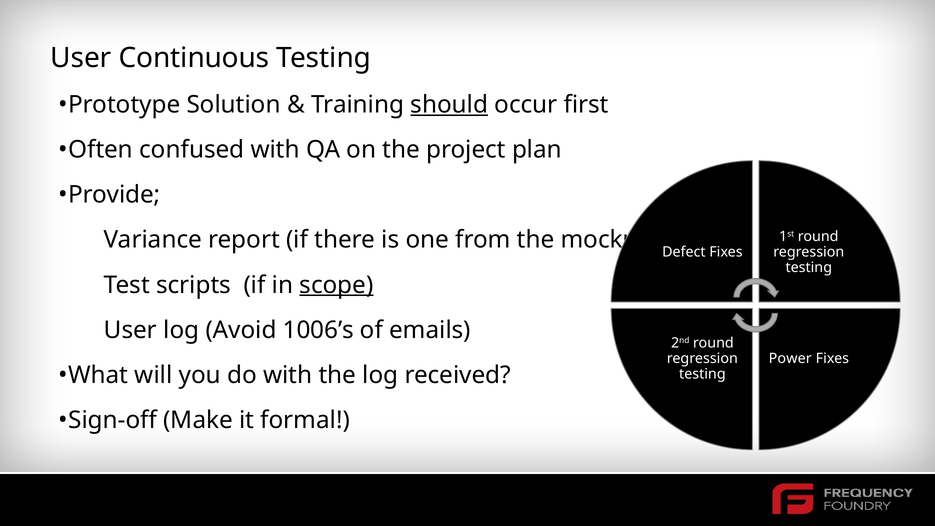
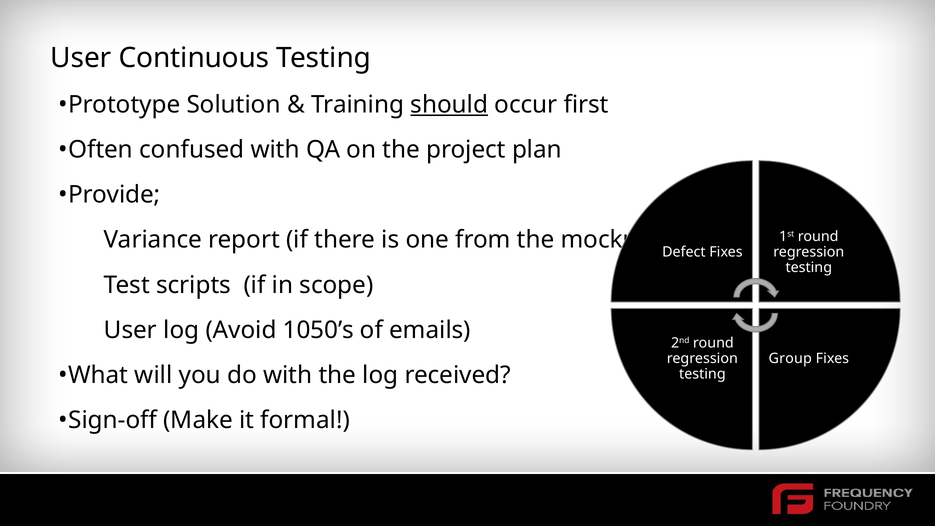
scope underline: present -> none
1006’s: 1006’s -> 1050’s
Power: Power -> Group
